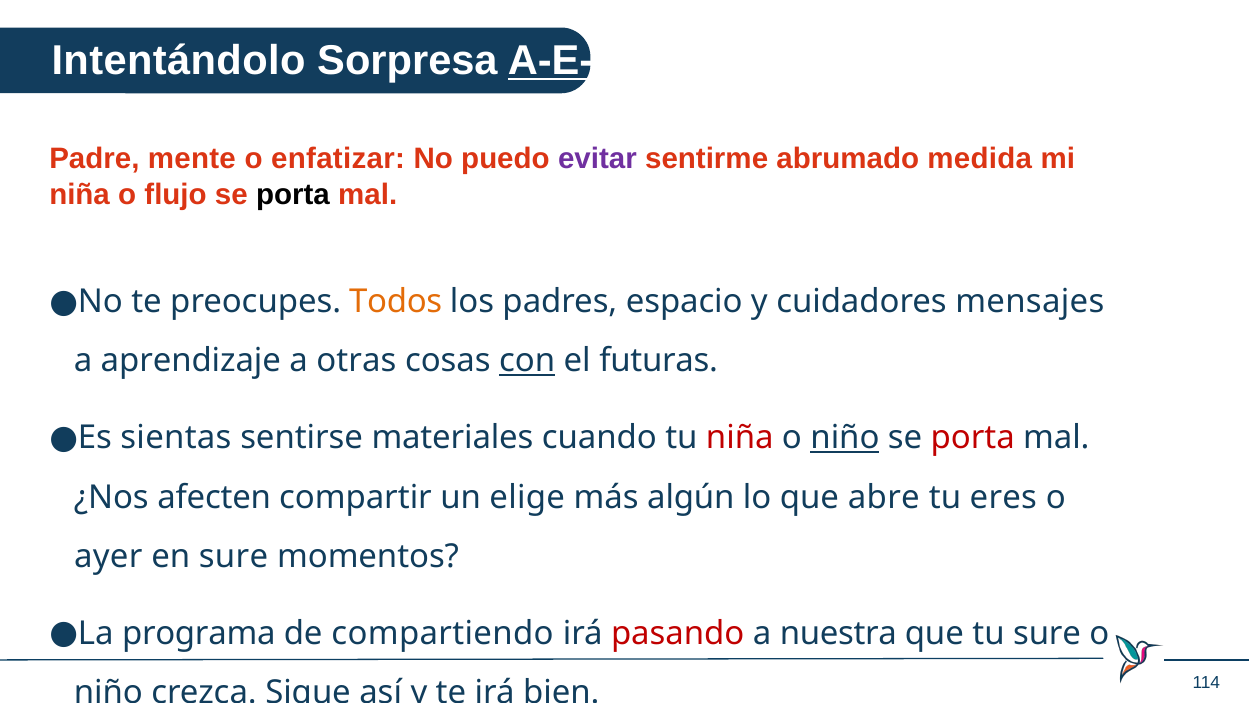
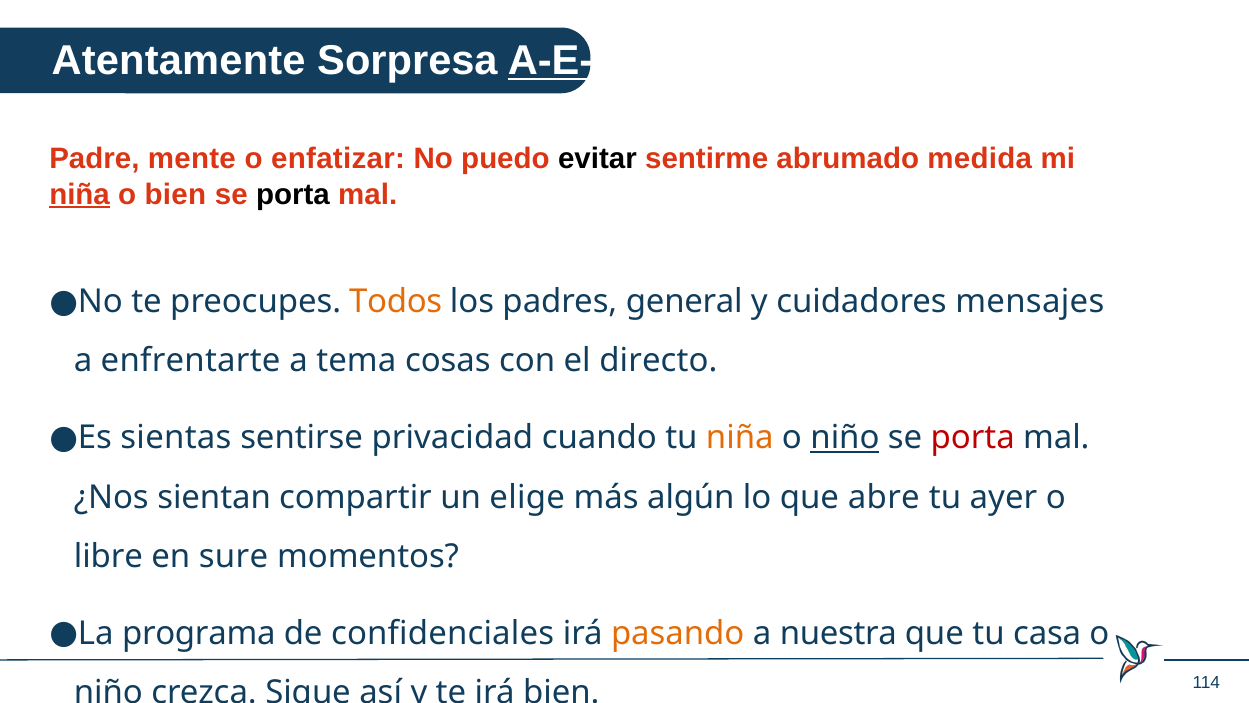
Intentándolo: Intentándolo -> Atentamente
evitar colour: purple -> black
niña at (80, 194) underline: none -> present
o flujo: flujo -> bien
espacio: espacio -> general
aprendizaje: aprendizaje -> enfrentarte
otras: otras -> tema
con underline: present -> none
futuras: futuras -> directo
materiales: materiales -> privacidad
niña at (740, 438) colour: red -> orange
afecten: afecten -> sientan
eres: eres -> ayer
ayer: ayer -> libre
compartiendo: compartiendo -> confidenciales
pasando colour: red -> orange
tu sure: sure -> casa
